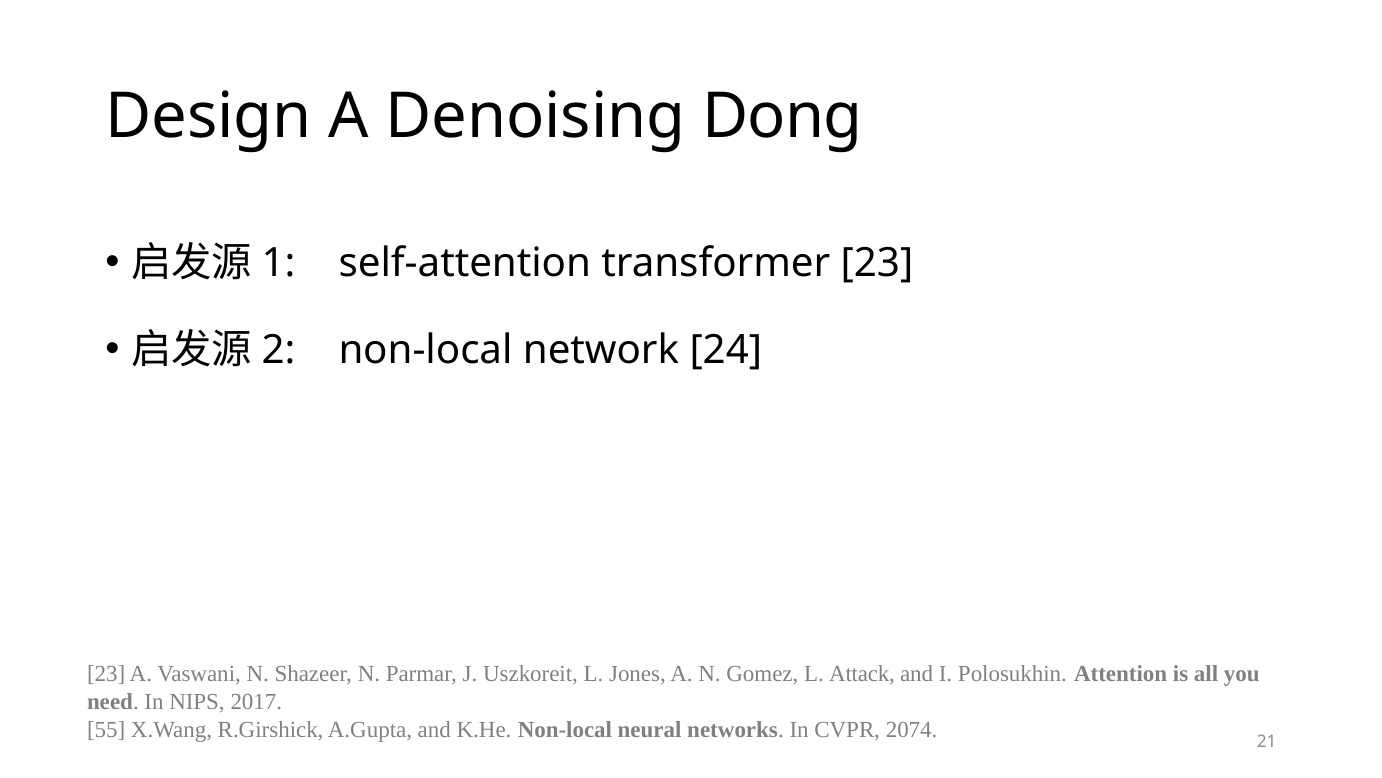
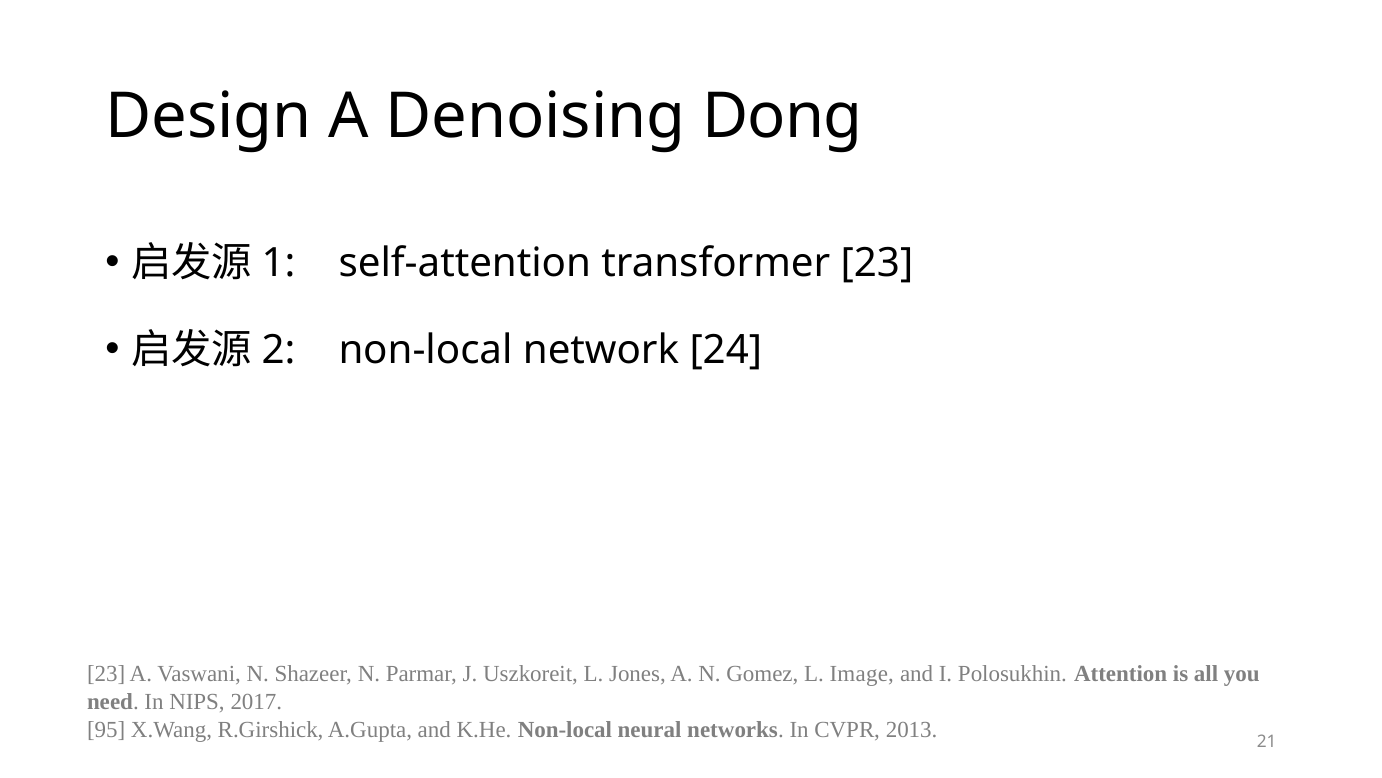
Attack: Attack -> Image
55: 55 -> 95
2074: 2074 -> 2013
